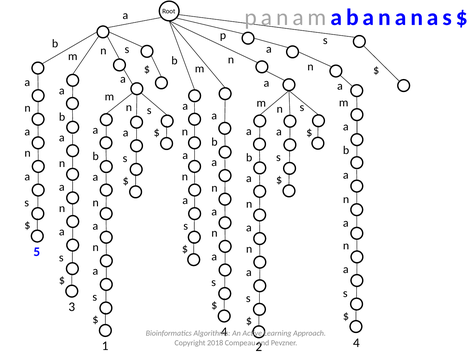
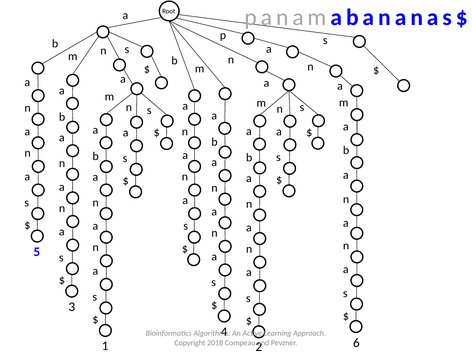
4 at (356, 343): 4 -> 6
